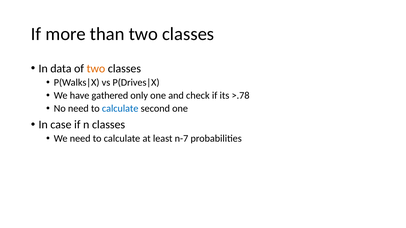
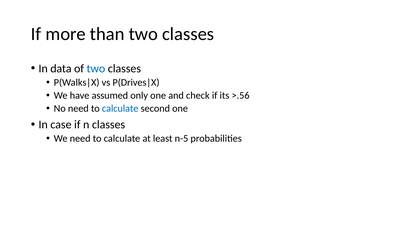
two at (96, 69) colour: orange -> blue
gathered: gathered -> assumed
>.78: >.78 -> >.56
n-7: n-7 -> n-5
